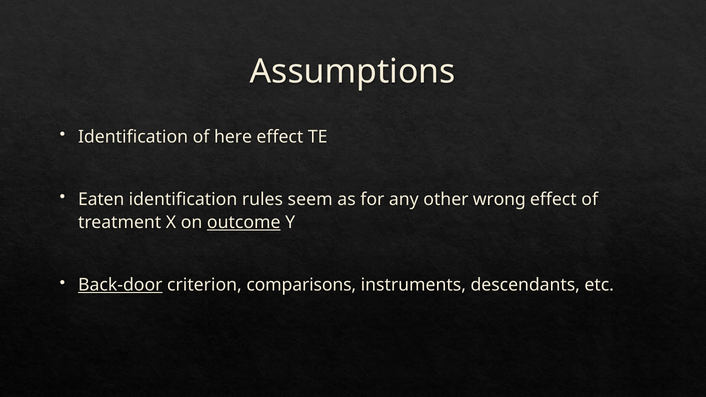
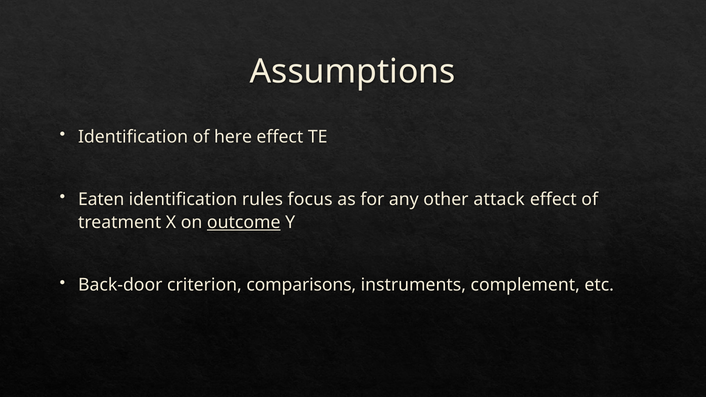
seem: seem -> focus
wrong: wrong -> attack
Back-door underline: present -> none
descendants: descendants -> complement
